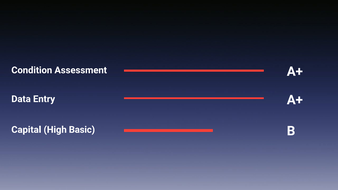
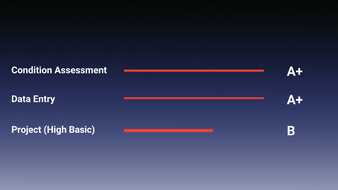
Capital: Capital -> Project
